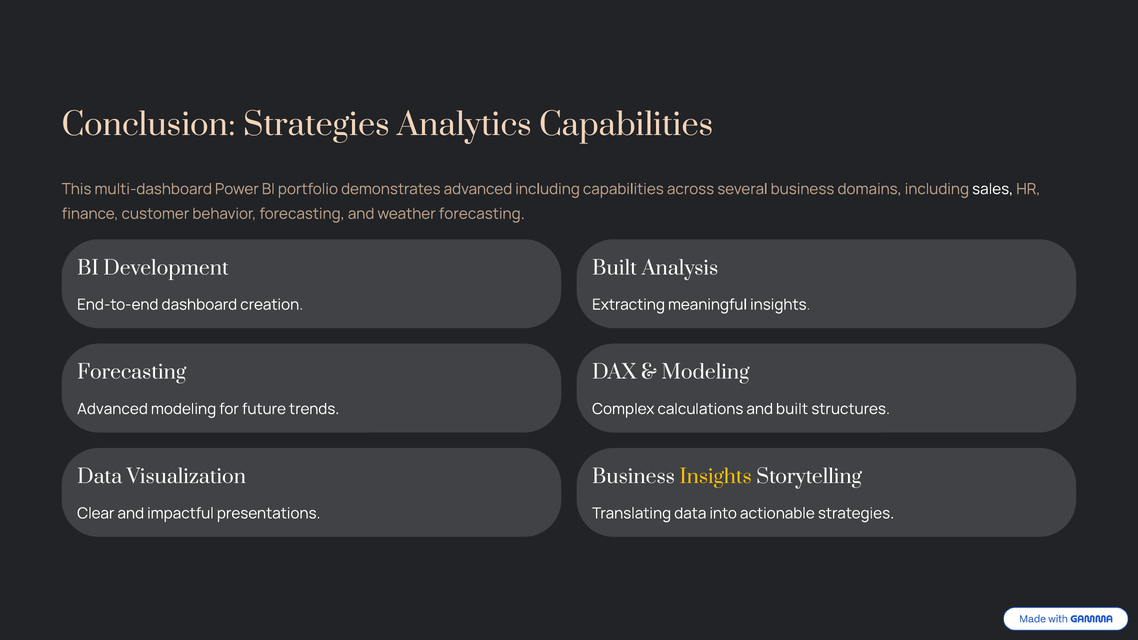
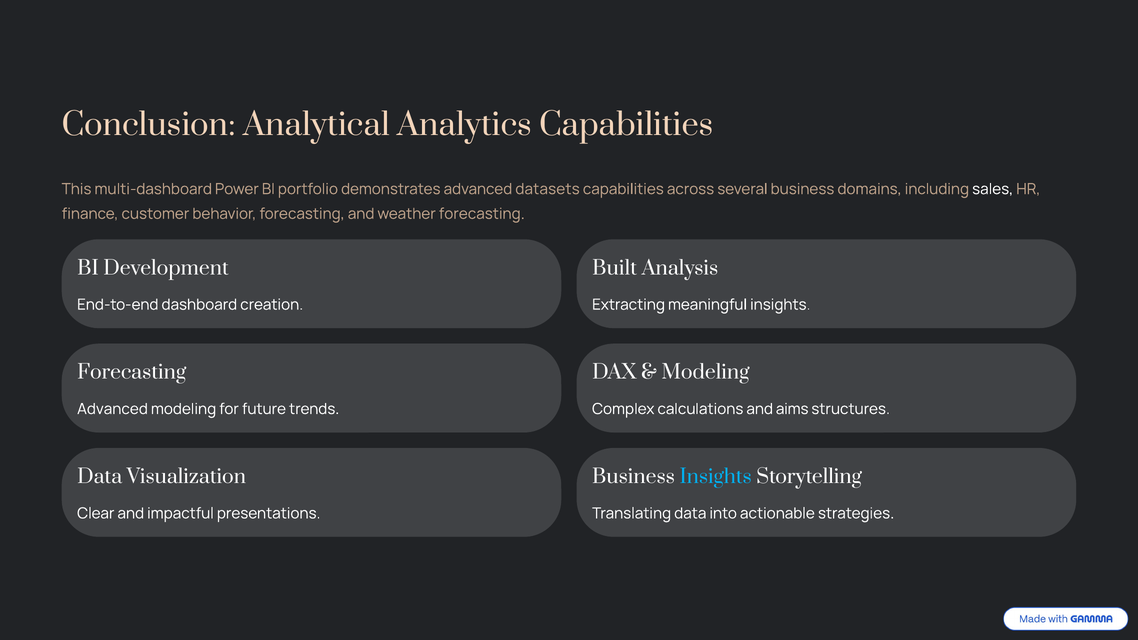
Conclusion Strategies: Strategies -> Analytical
advanced including: including -> datasets
and built: built -> aims
Insights at (716, 477) colour: yellow -> light blue
